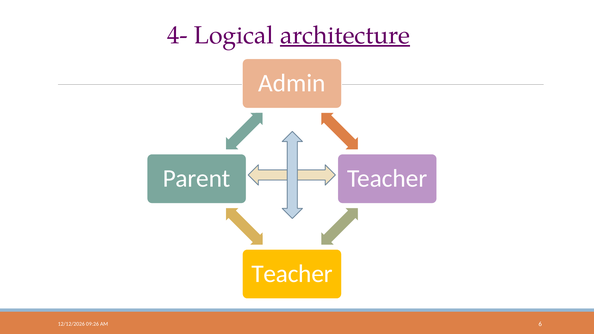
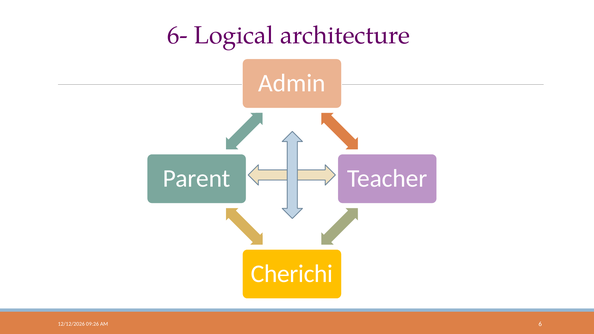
4-: 4- -> 6-
architecture underline: present -> none
Teacher at (292, 274): Teacher -> Cherichi
